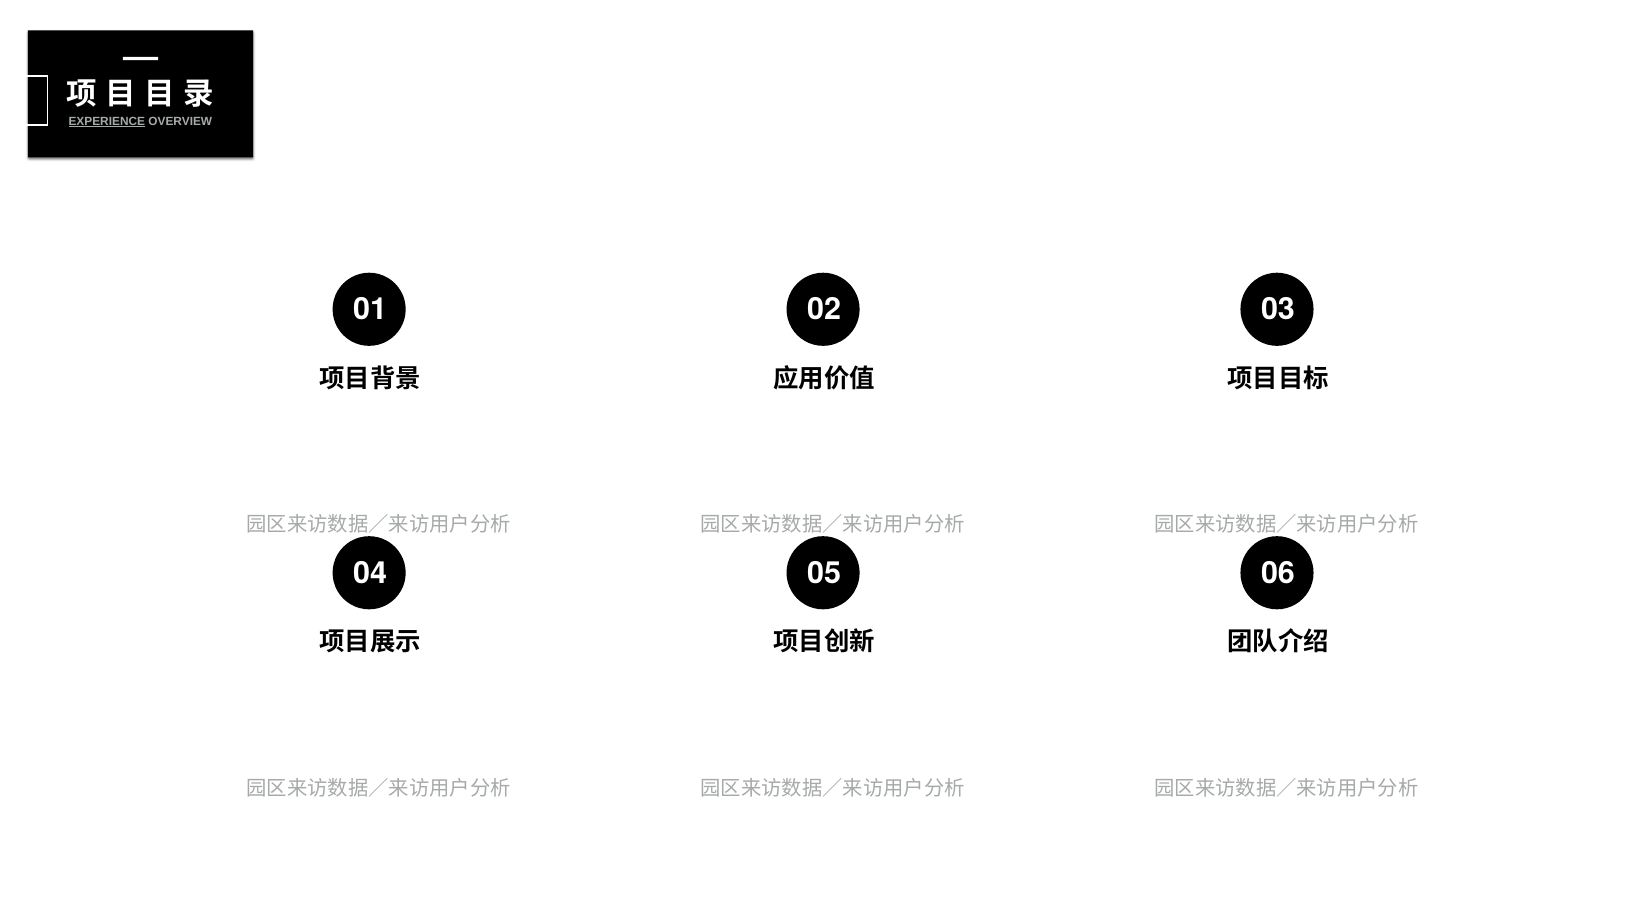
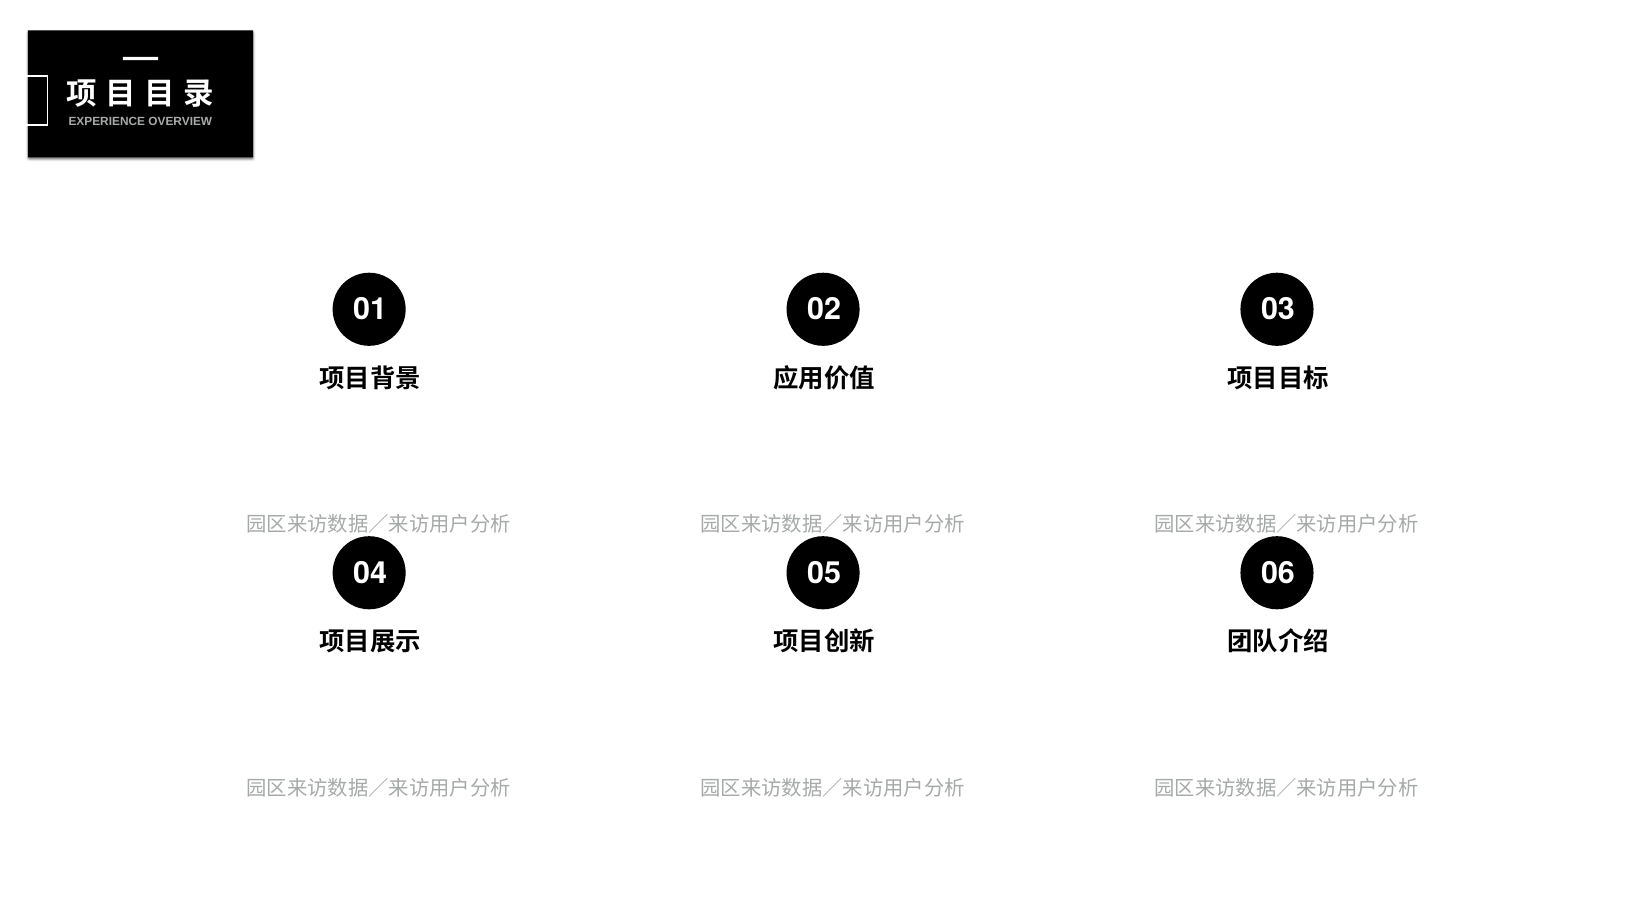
EXPERIENCE underline: present -> none
